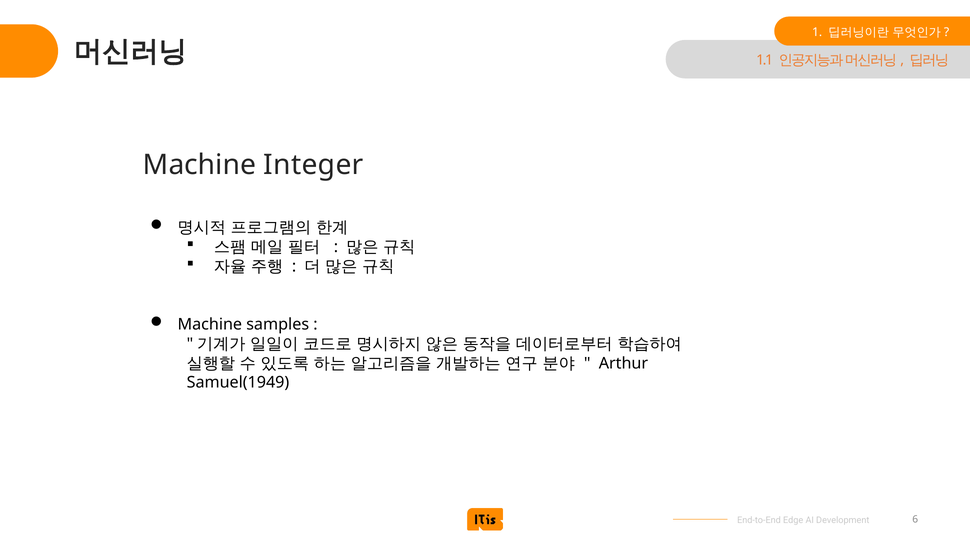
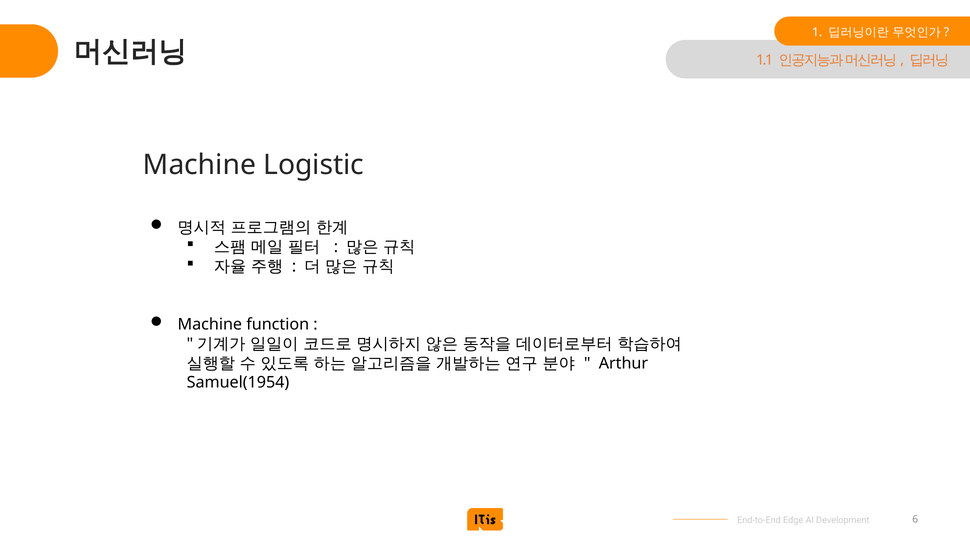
Integer: Integer -> Logistic
samples: samples -> function
Samuel(1949: Samuel(1949 -> Samuel(1954
